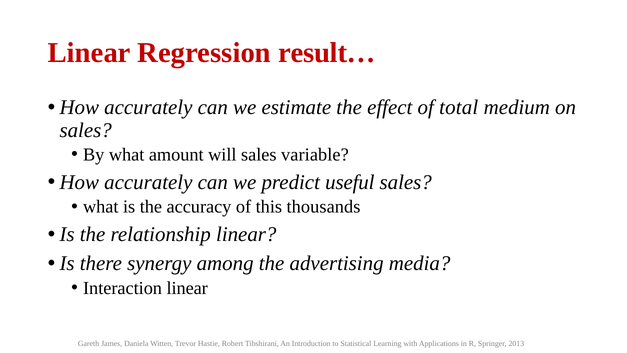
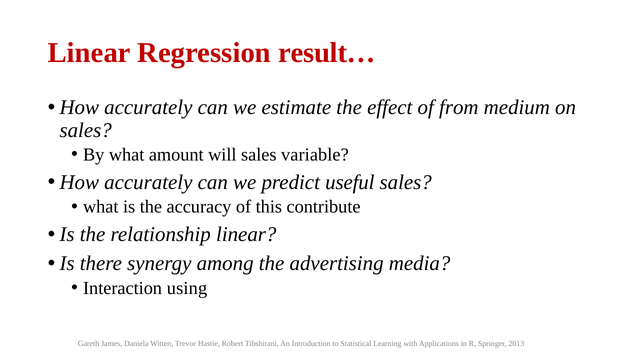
total: total -> from
thousands: thousands -> contribute
Interaction linear: linear -> using
